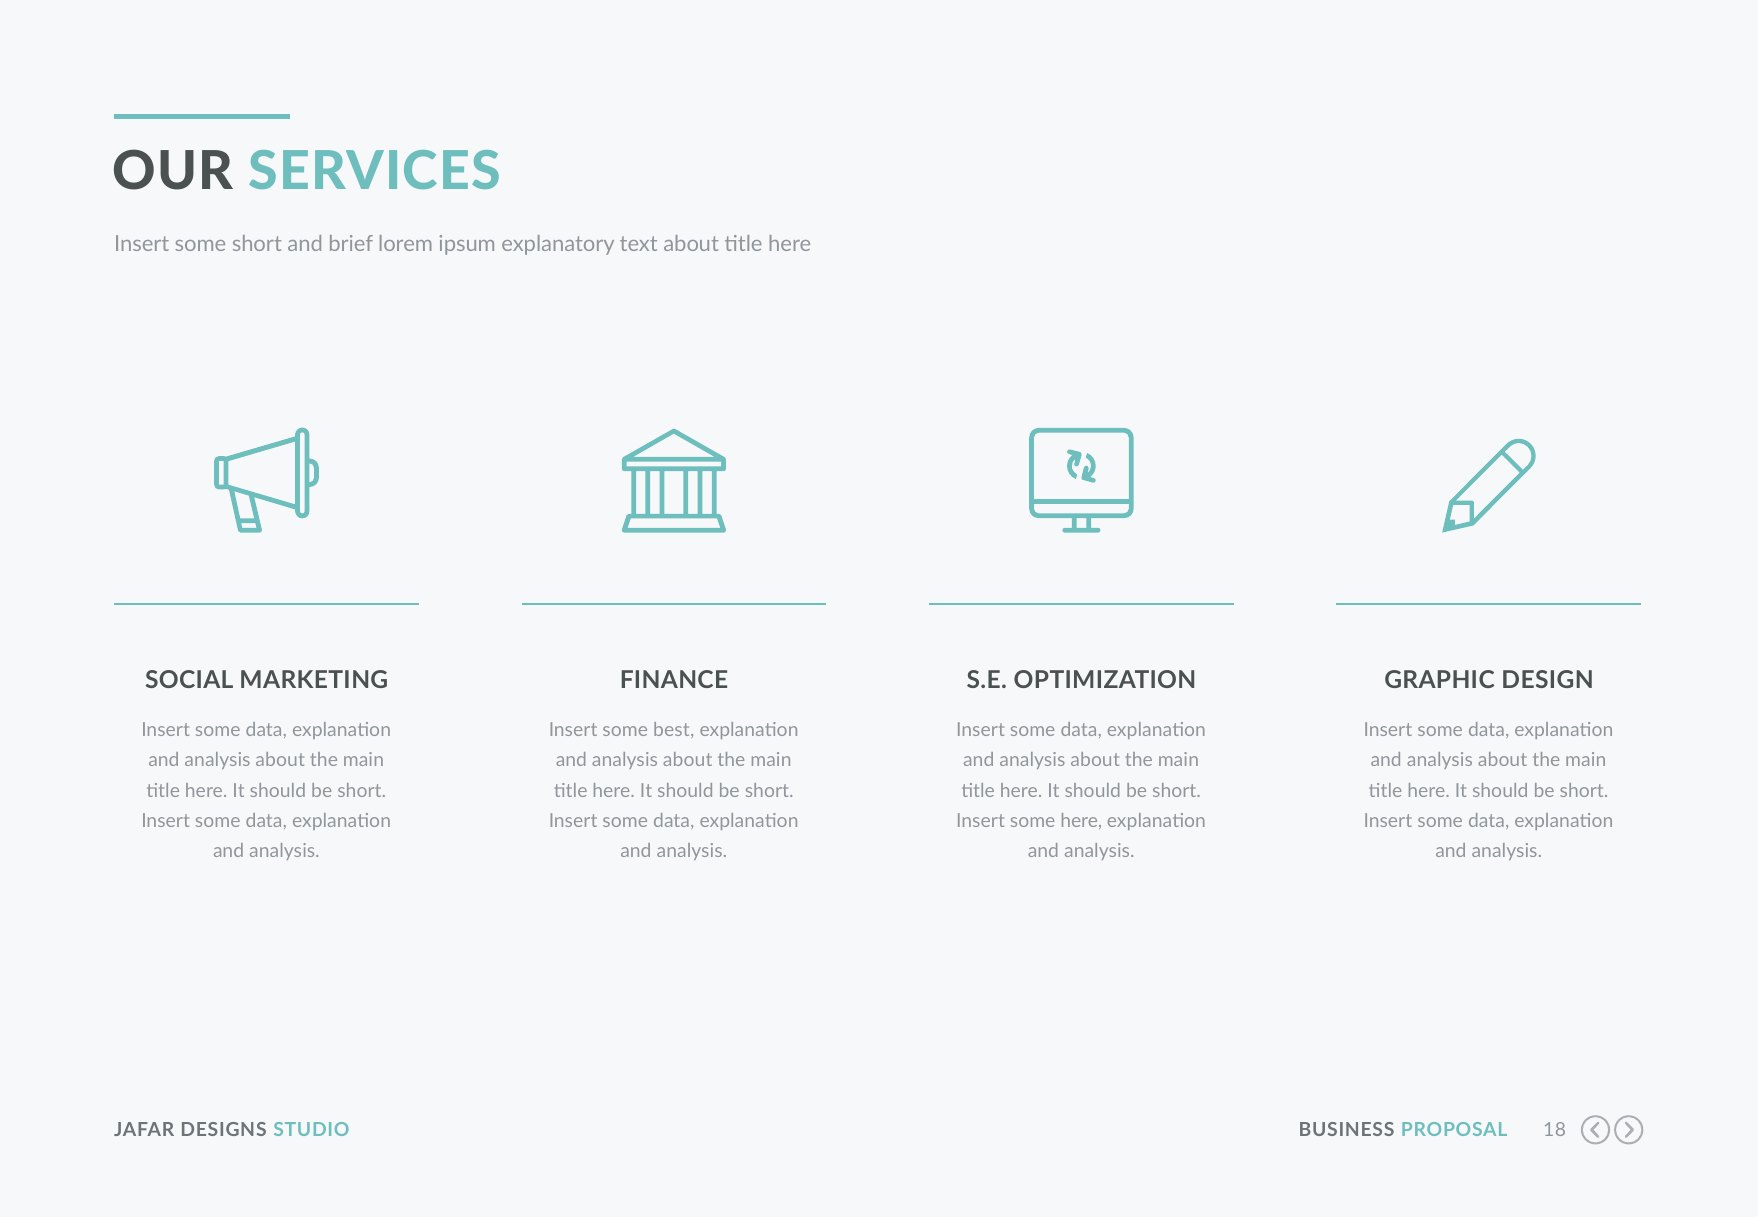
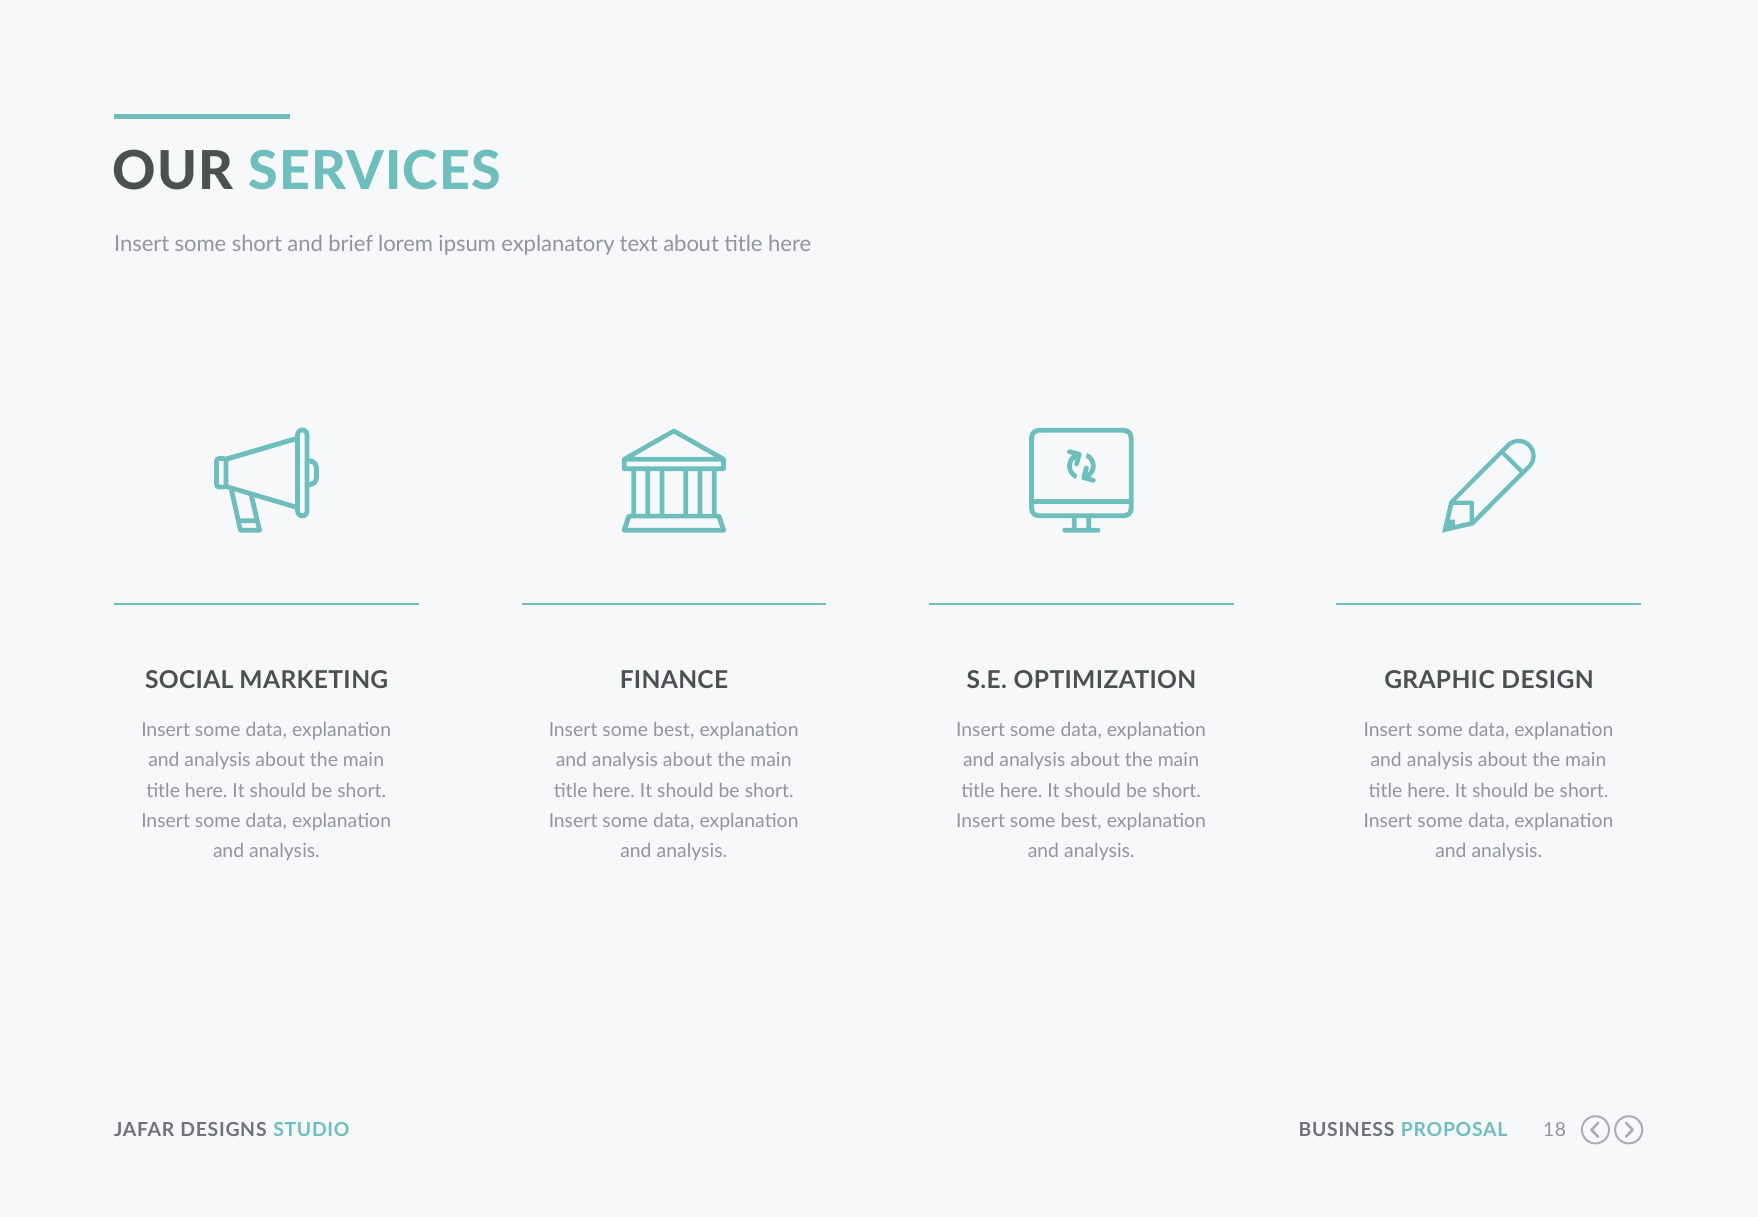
here at (1081, 821): here -> best
